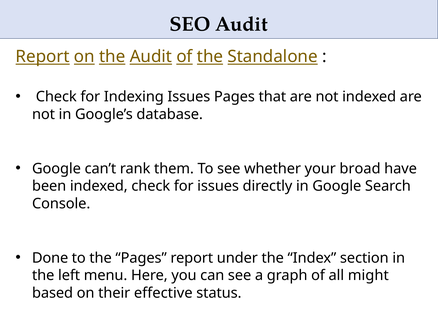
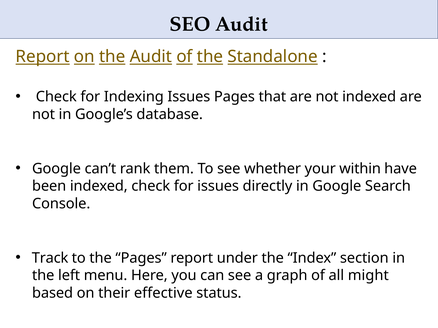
broad: broad -> within
Done: Done -> Track
